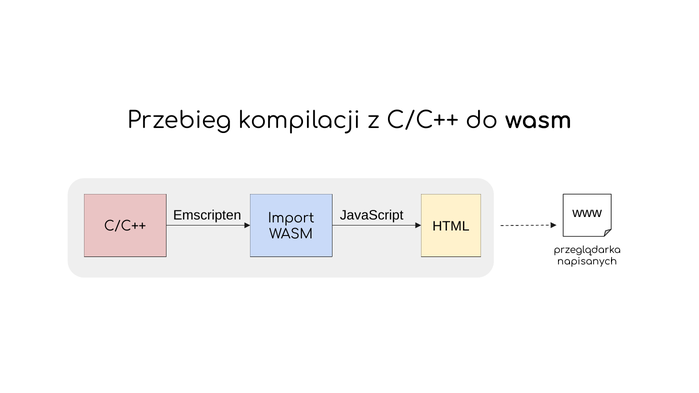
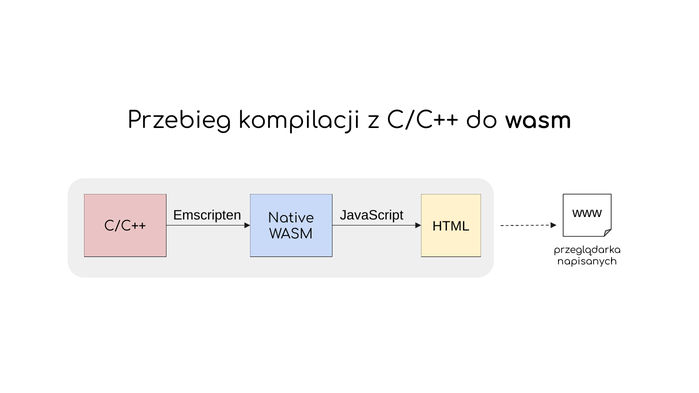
Import: Import -> Native
